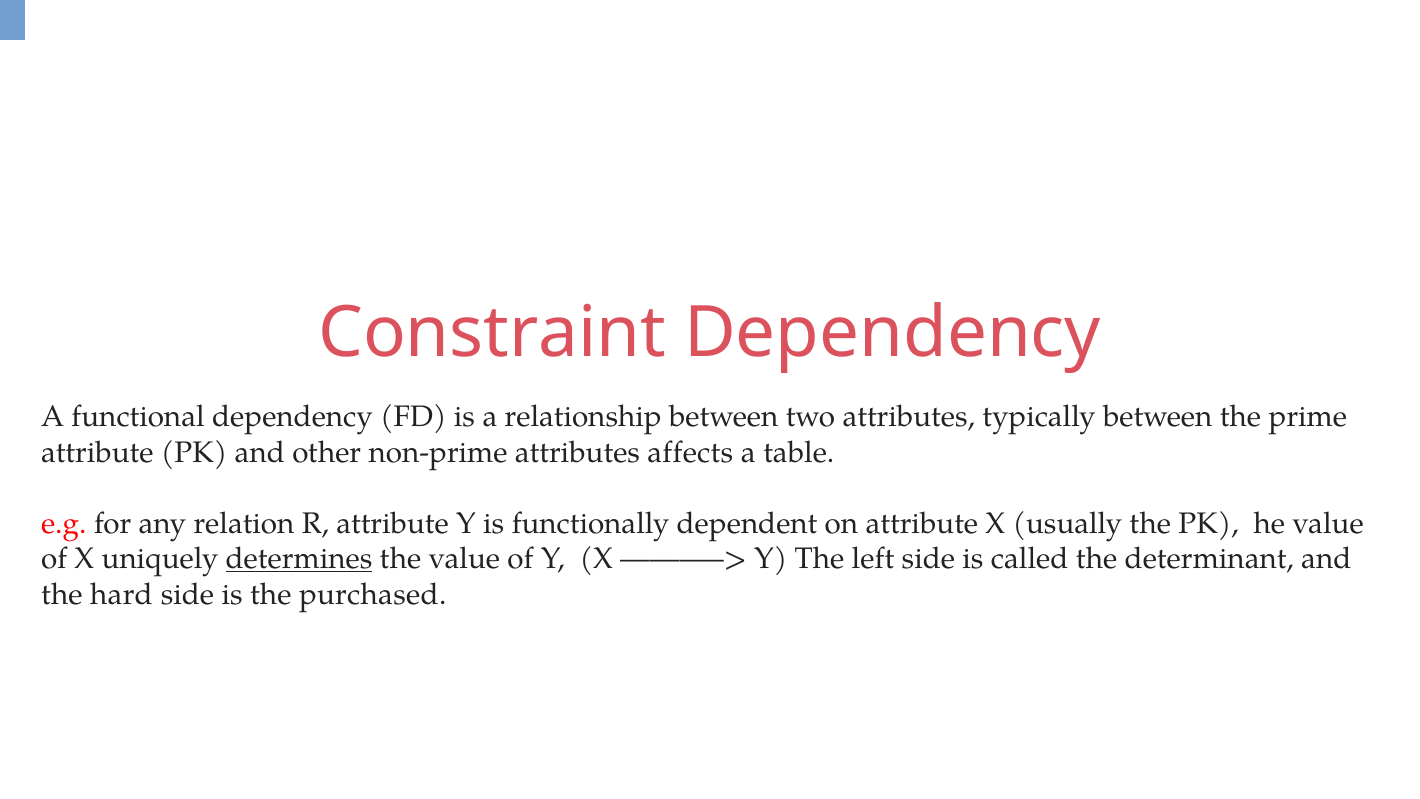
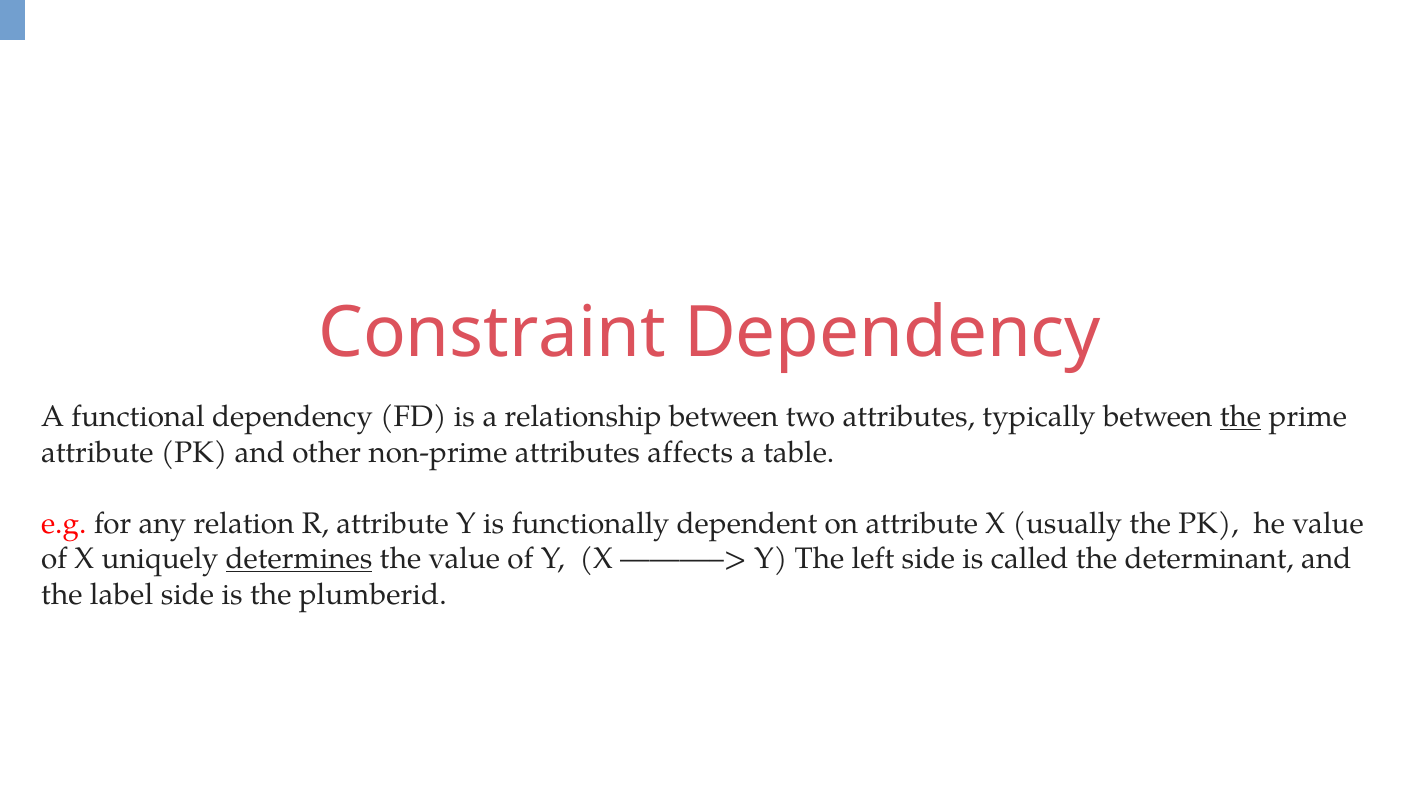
the at (1240, 417) underline: none -> present
hard: hard -> label
purchased: purchased -> plumberid
